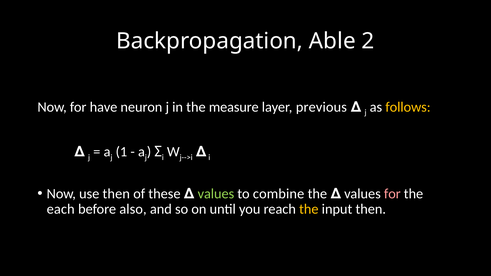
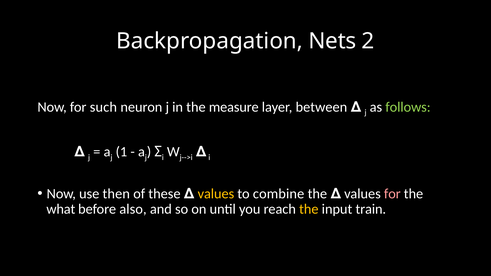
Able: Able -> Nets
have: have -> such
previous: previous -> between
follows colour: yellow -> light green
values at (216, 194) colour: light green -> yellow
each: each -> what
input then: then -> train
